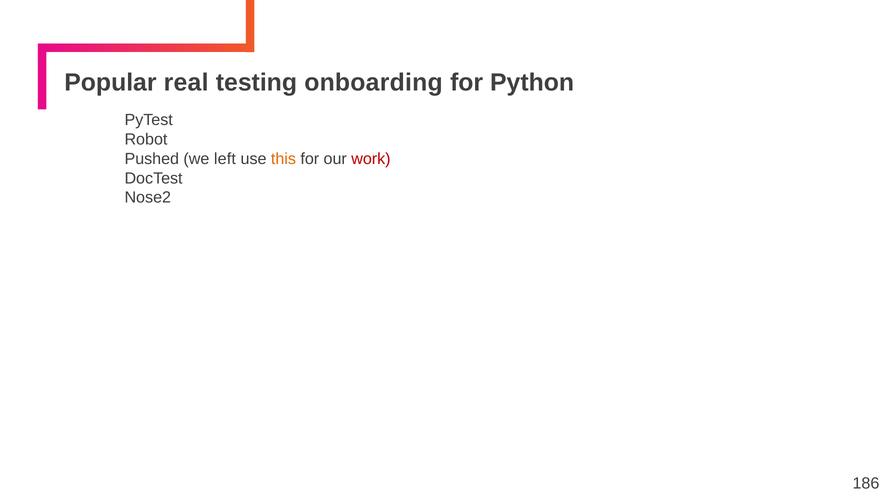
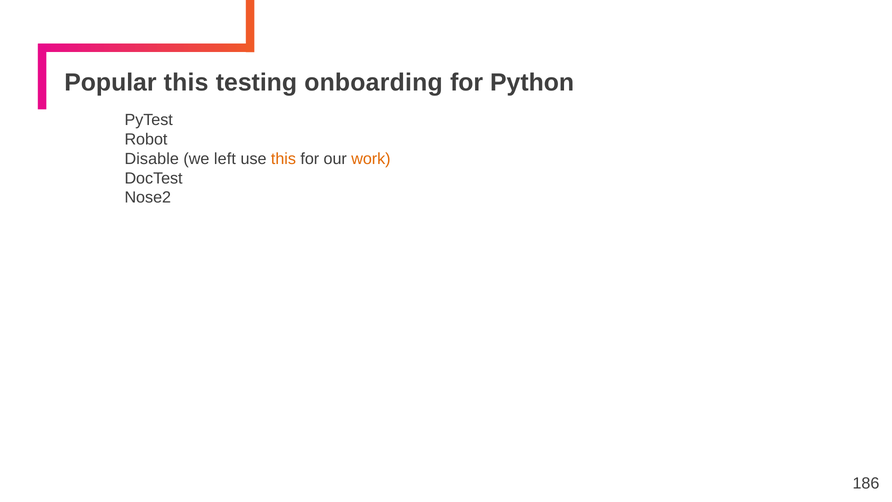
Popular real: real -> this
Pushed: Pushed -> Disable
work colour: red -> orange
